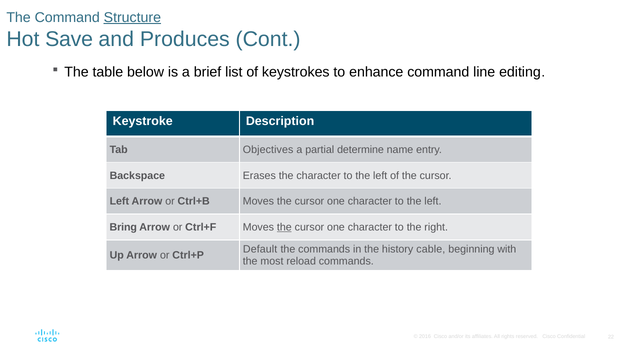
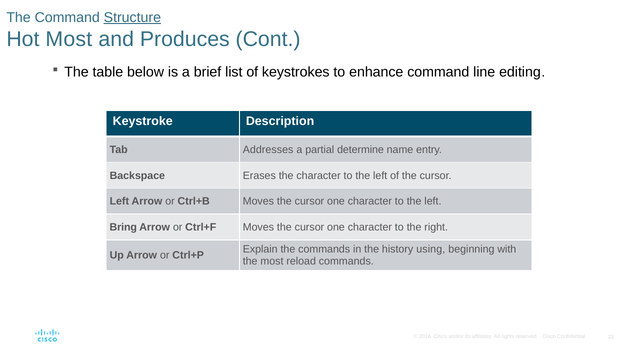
Hot Save: Save -> Most
Objectives: Objectives -> Addresses
the at (284, 227) underline: present -> none
Default: Default -> Explain
cable: cable -> using
